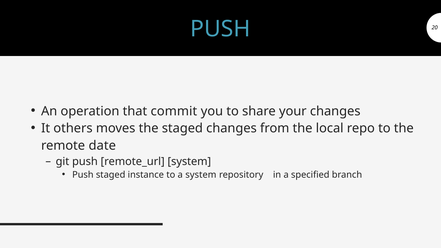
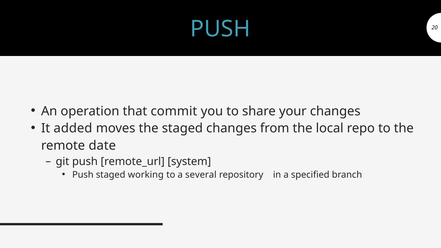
others: others -> added
instance: instance -> working
a system: system -> several
